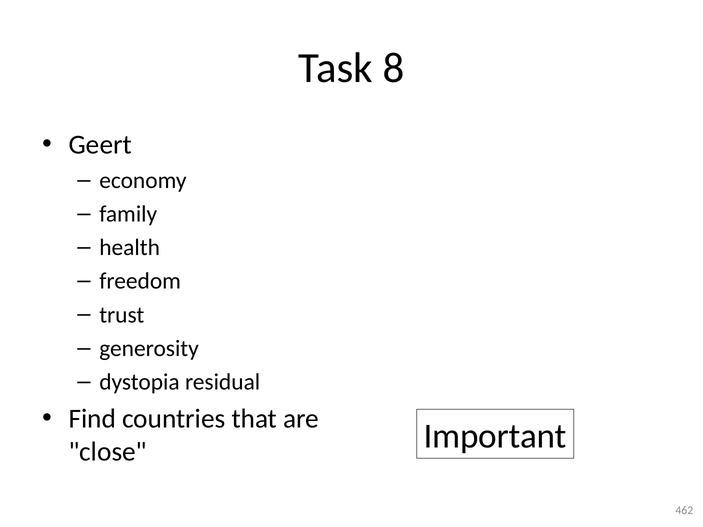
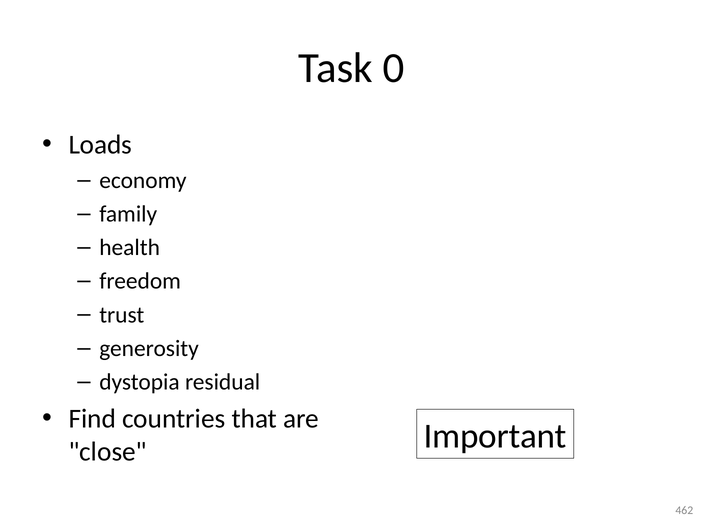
8: 8 -> 0
Geert: Geert -> Loads
